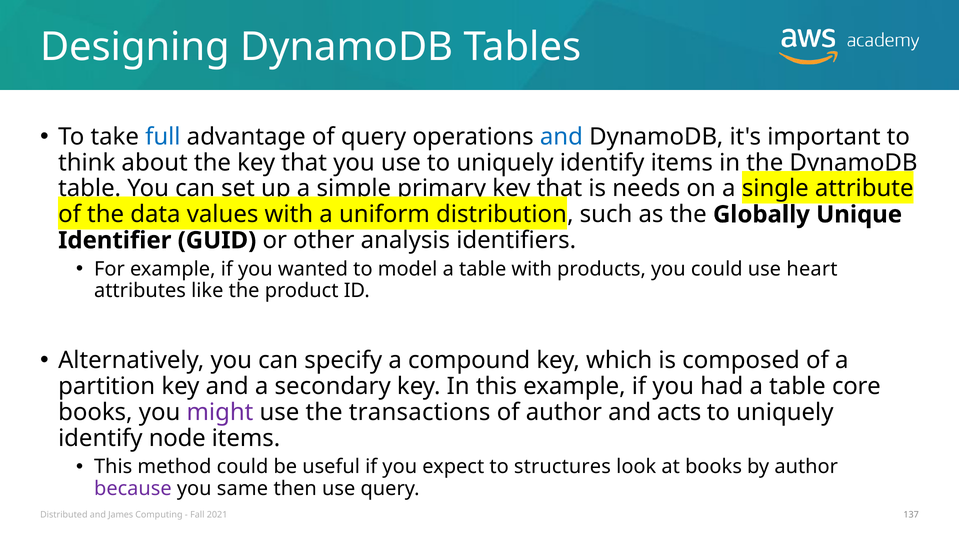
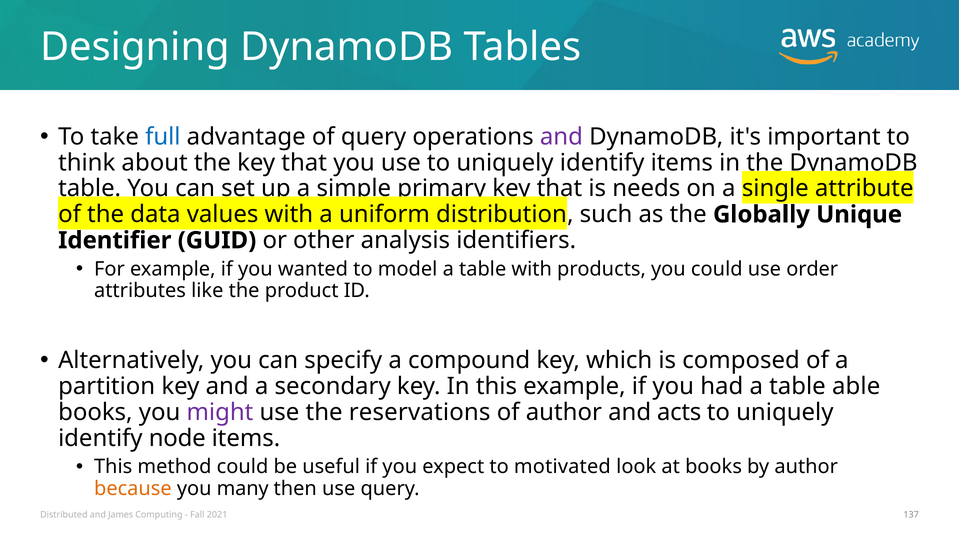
and at (561, 137) colour: blue -> purple
heart: heart -> order
core: core -> able
transactions: transactions -> reservations
structures: structures -> motivated
because colour: purple -> orange
same: same -> many
